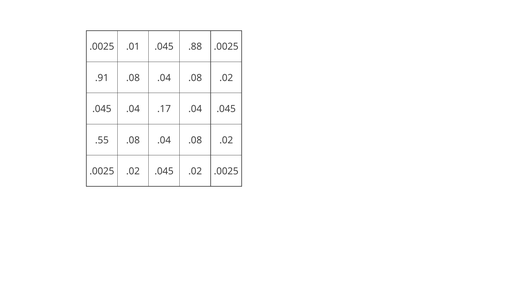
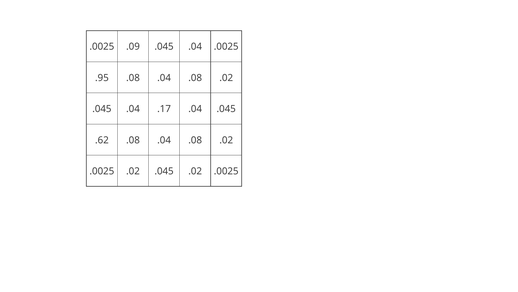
.01: .01 -> .09
.88 at (195, 47): .88 -> .04
.91: .91 -> .95
.55: .55 -> .62
